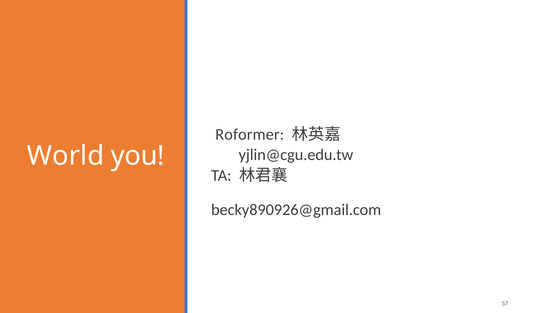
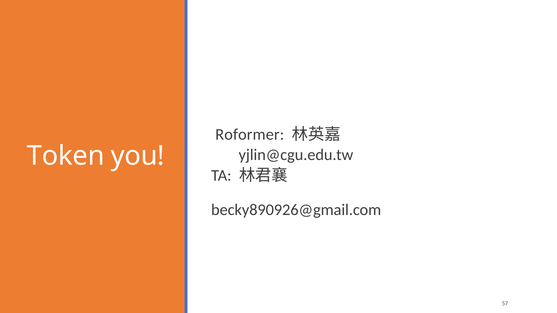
World: World -> Token
